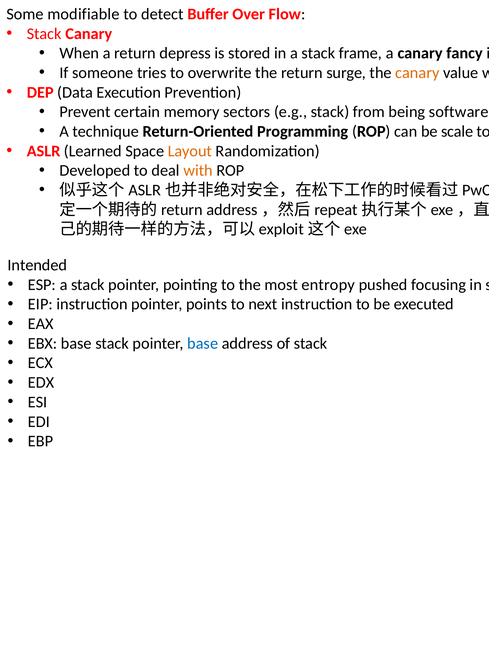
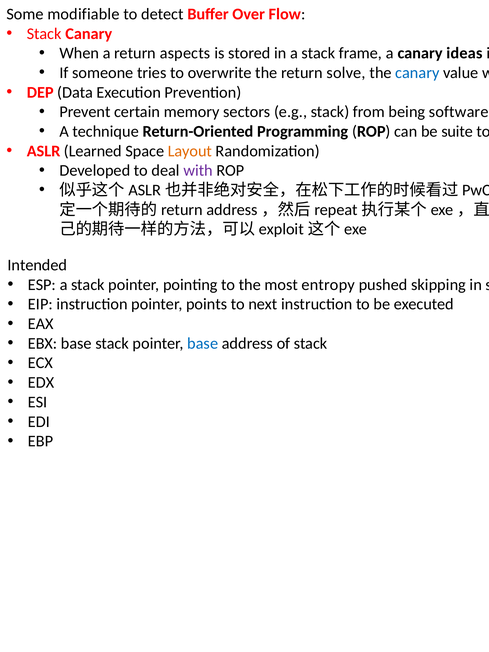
depress: depress -> aspects
fancy: fancy -> ideas
surge: surge -> solve
canary at (417, 73) colour: orange -> blue
scale: scale -> suite
with colour: orange -> purple
focusing: focusing -> skipping
